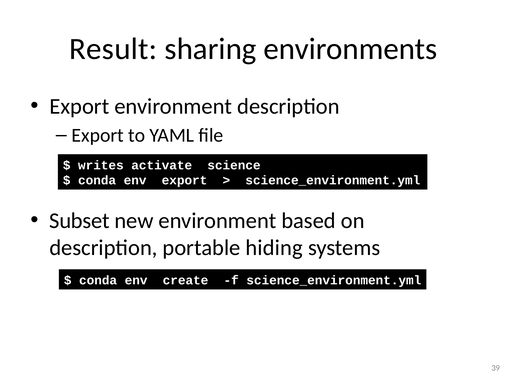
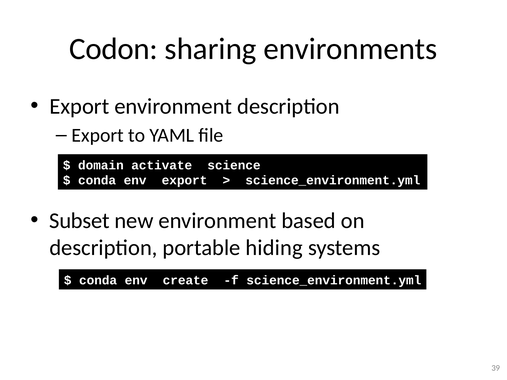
Result: Result -> Codon
writes: writes -> domain
